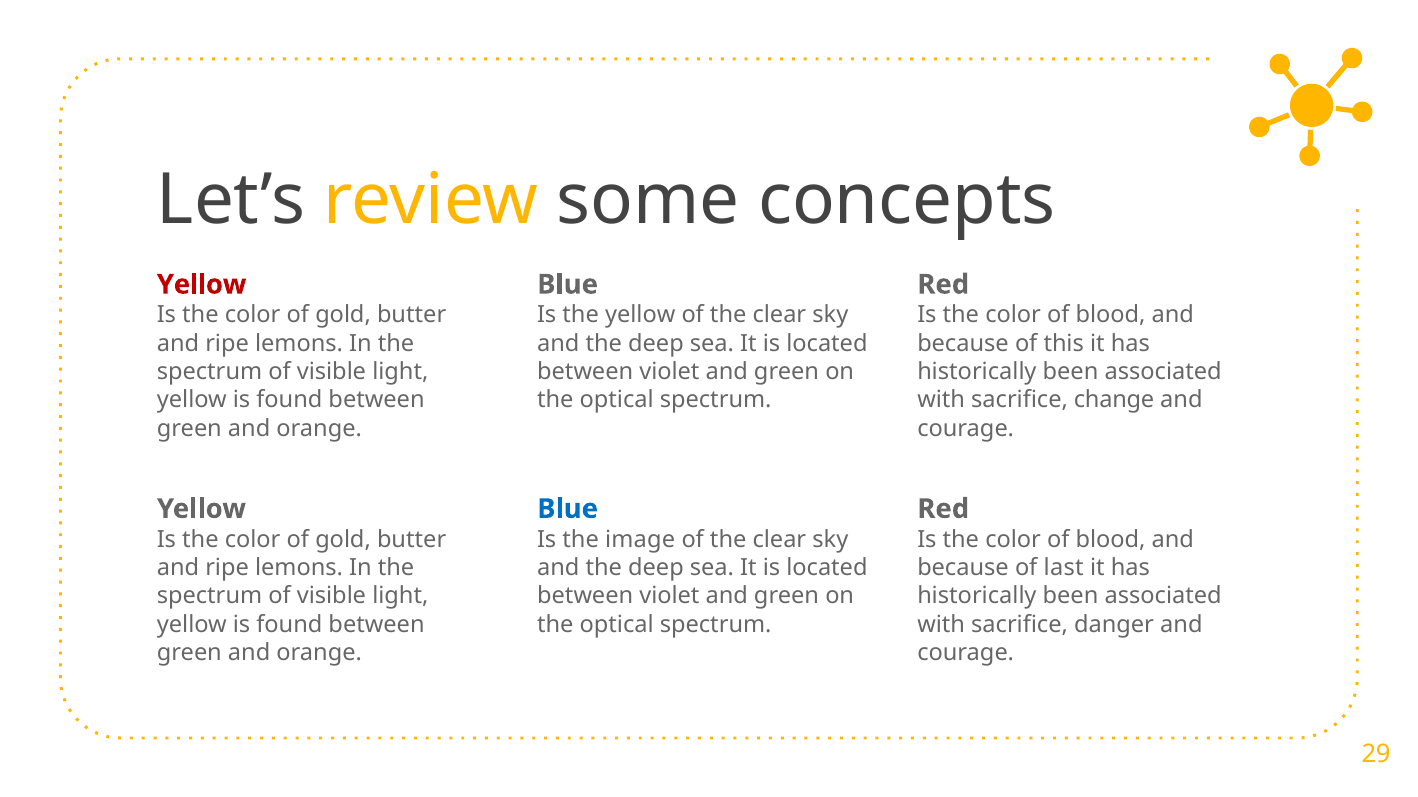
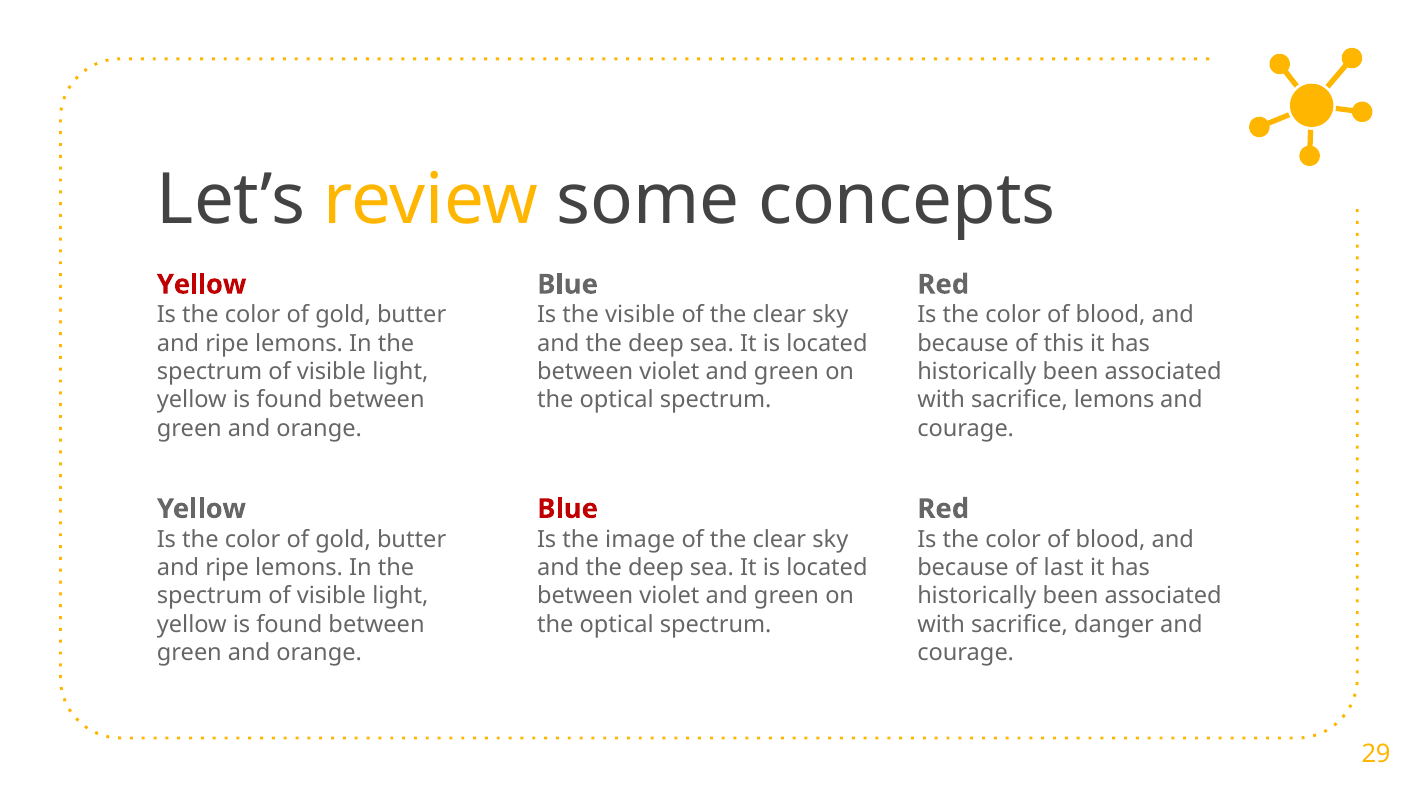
the yellow: yellow -> visible
sacrifice change: change -> lemons
Blue at (568, 509) colour: blue -> red
